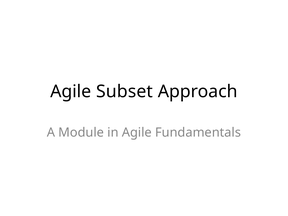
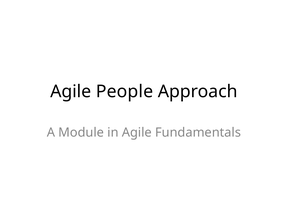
Subset: Subset -> People
